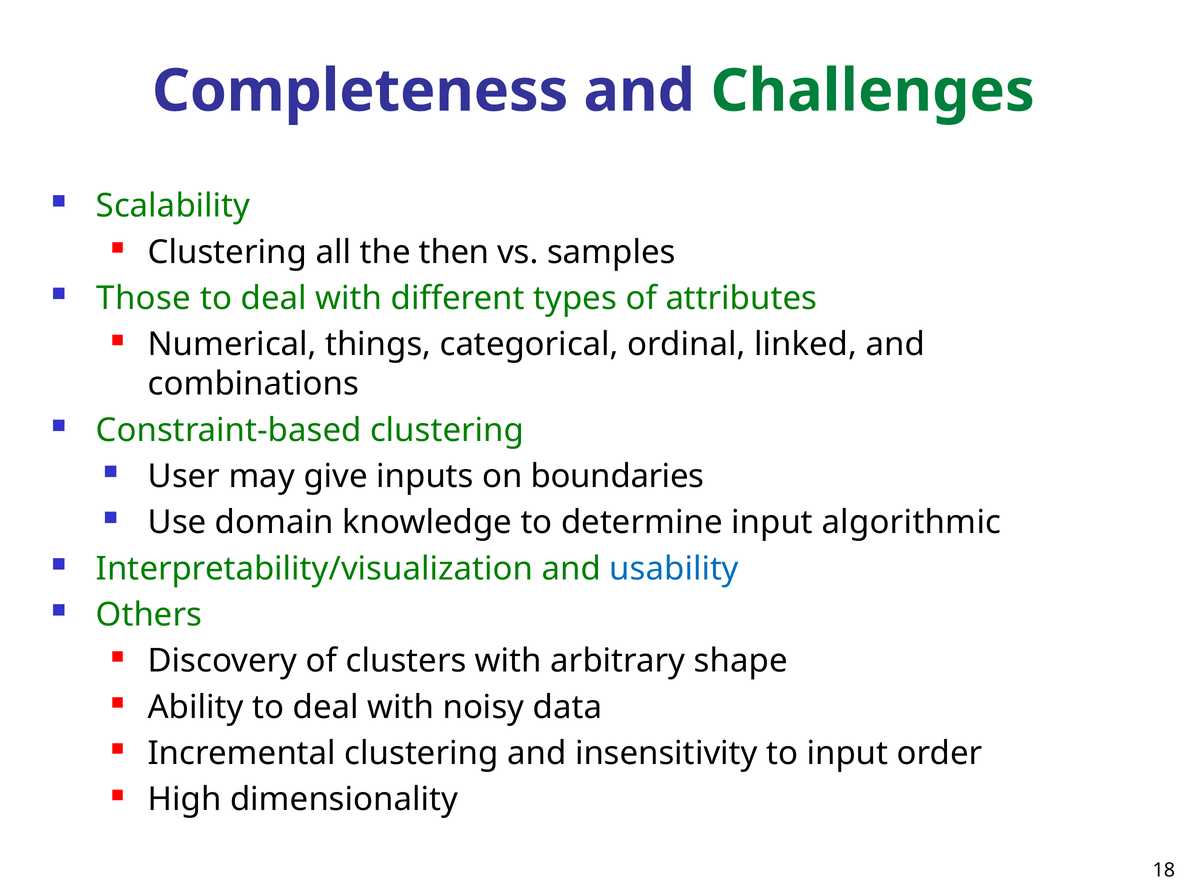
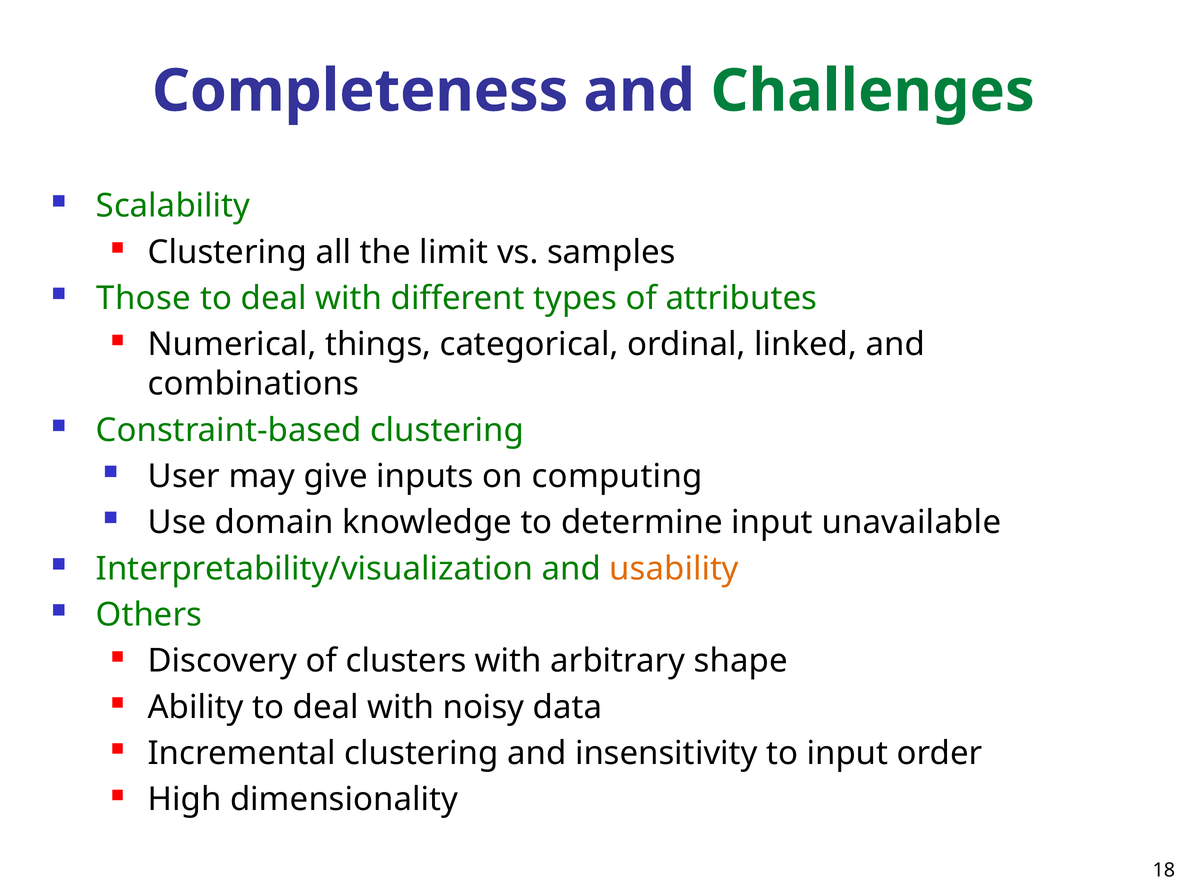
then: then -> limit
boundaries: boundaries -> computing
algorithmic: algorithmic -> unavailable
usability colour: blue -> orange
